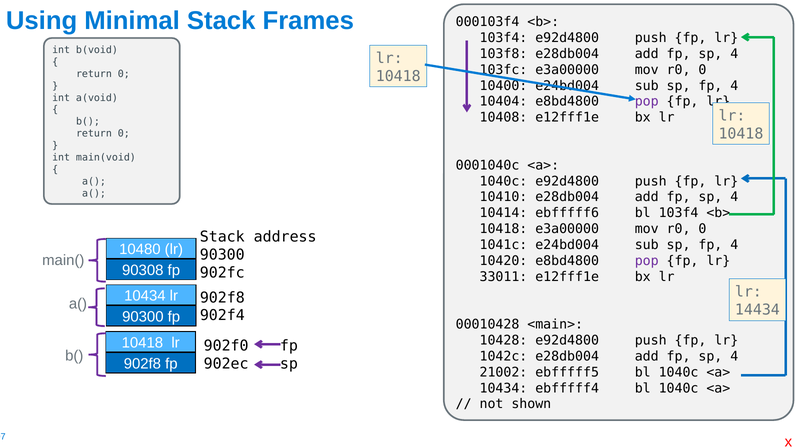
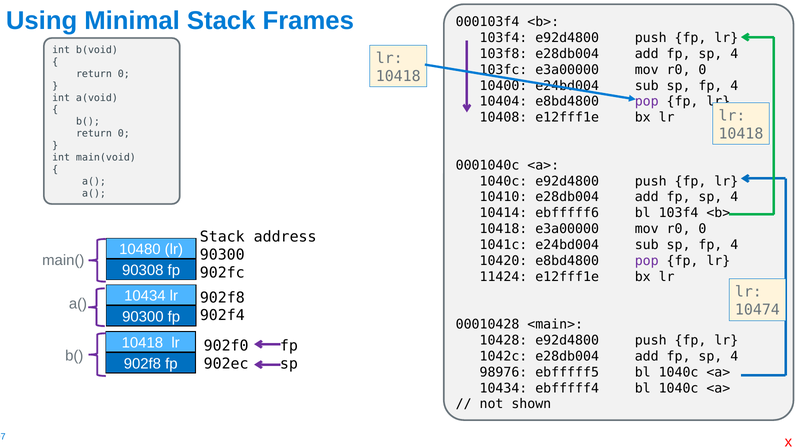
33011: 33011 -> 11424
14434: 14434 -> 10474
21002: 21002 -> 98976
